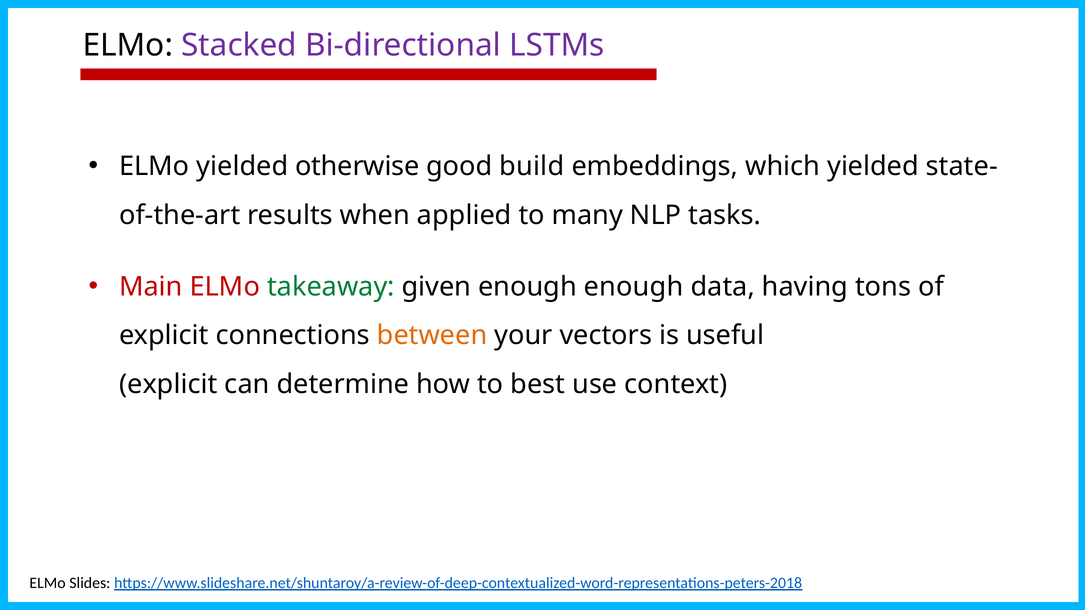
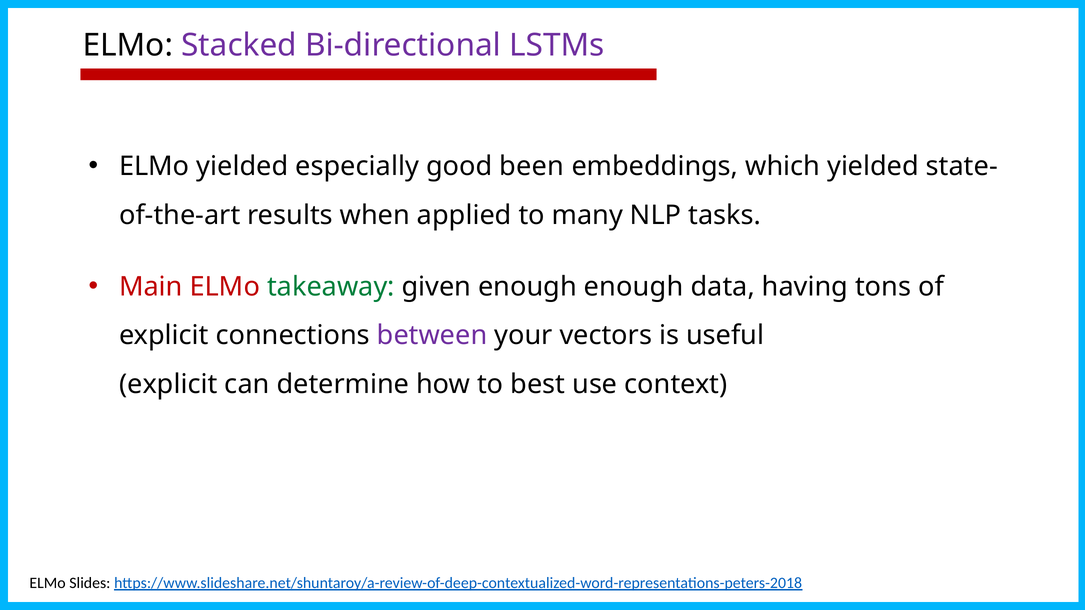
otherwise: otherwise -> especially
build: build -> been
between colour: orange -> purple
